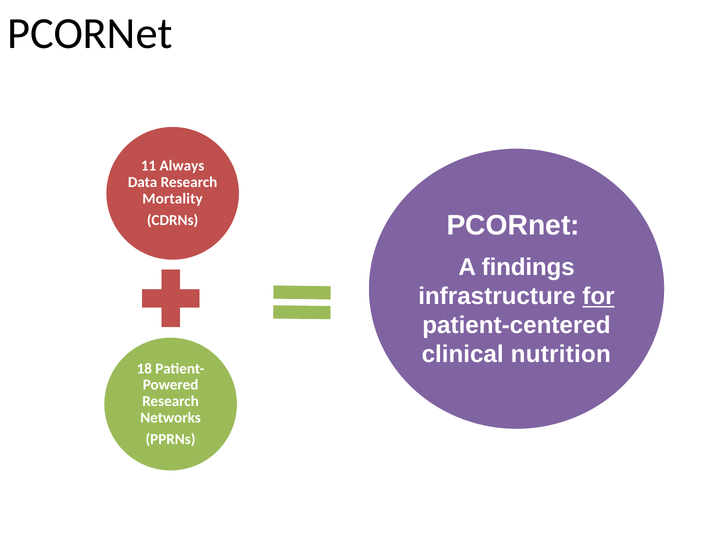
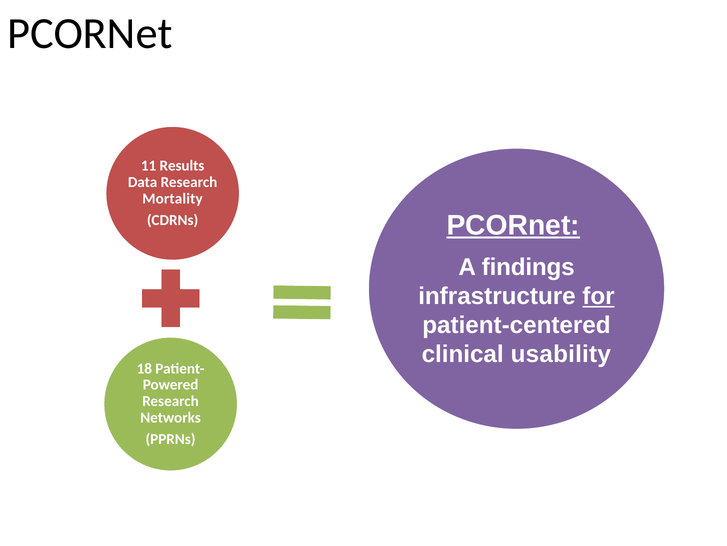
Always: Always -> Results
PCORnet at (513, 225) underline: none -> present
nutrition: nutrition -> usability
